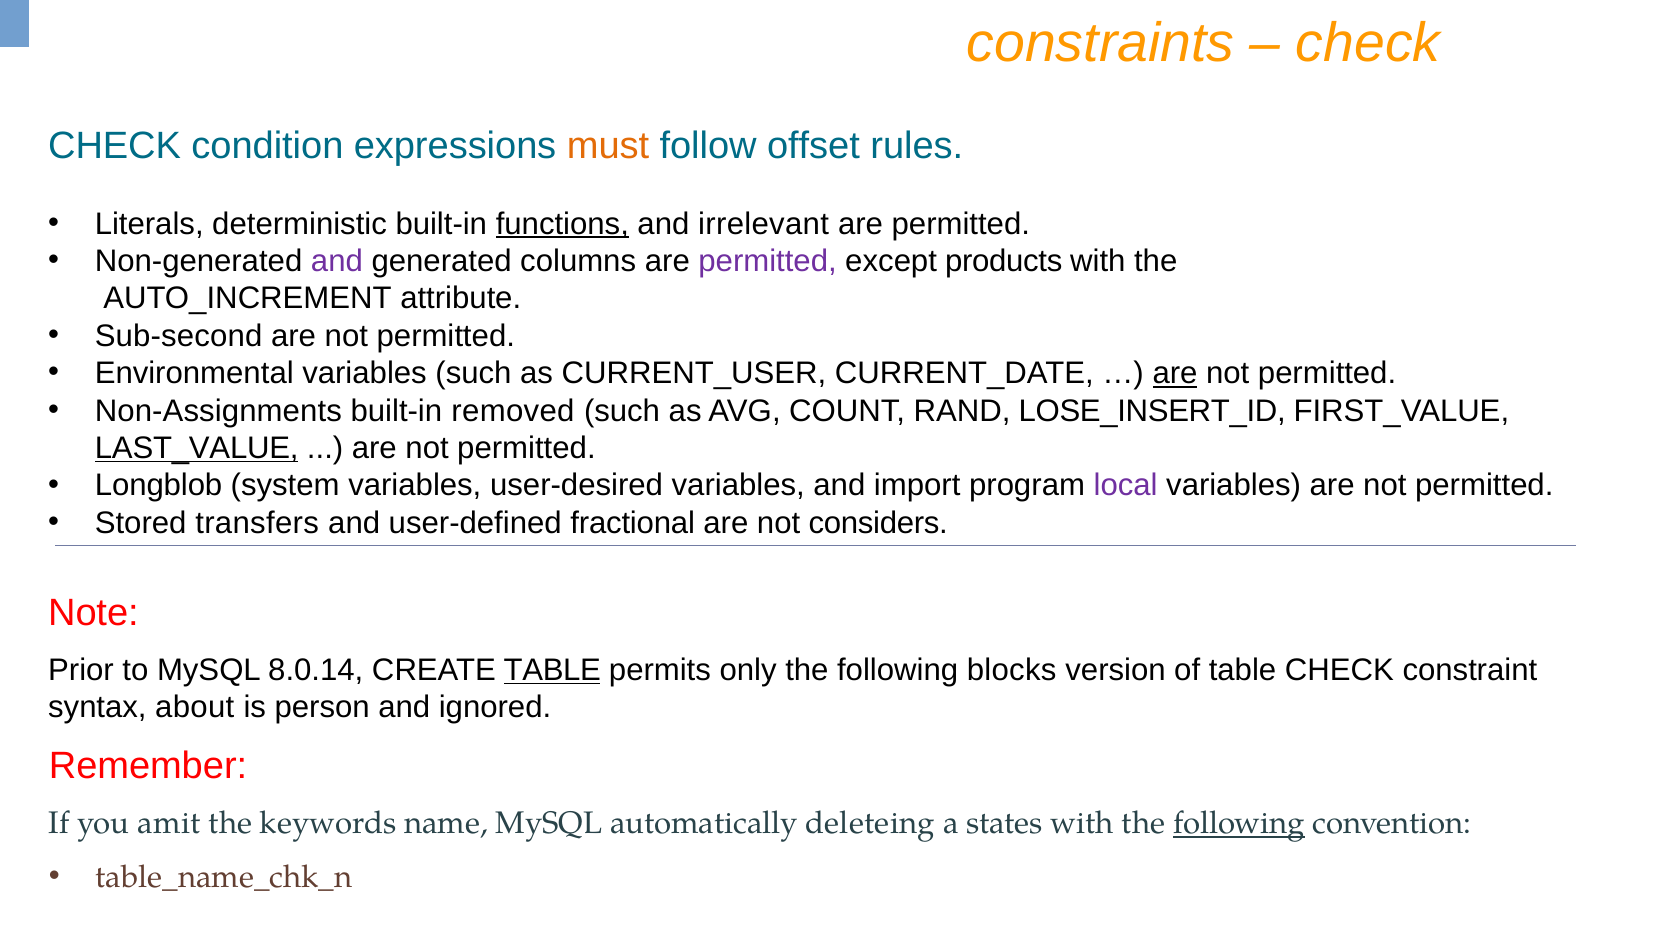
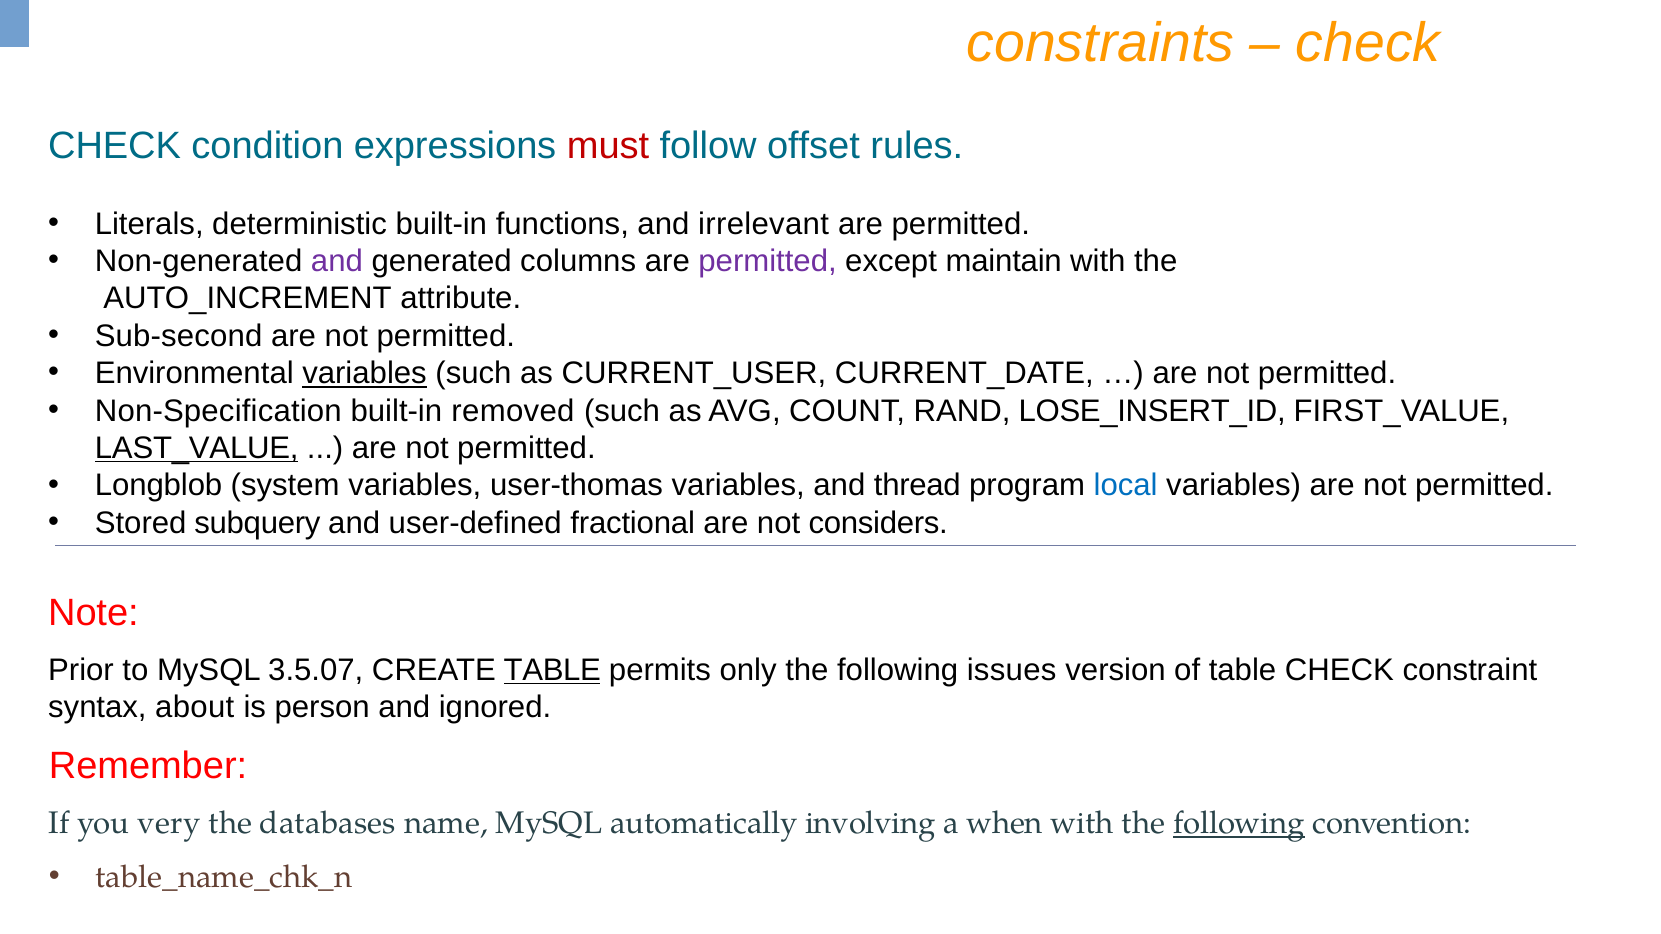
must colour: orange -> red
functions underline: present -> none
products: products -> maintain
variables at (365, 373) underline: none -> present
are at (1175, 373) underline: present -> none
Non-Assignments: Non-Assignments -> Non-Specification
user-desired: user-desired -> user-thomas
import: import -> thread
local colour: purple -> blue
transfers: transfers -> subquery
8.0.14: 8.0.14 -> 3.5.07
blocks: blocks -> issues
amit: amit -> very
keywords: keywords -> databases
deleteing: deleteing -> involving
states: states -> when
